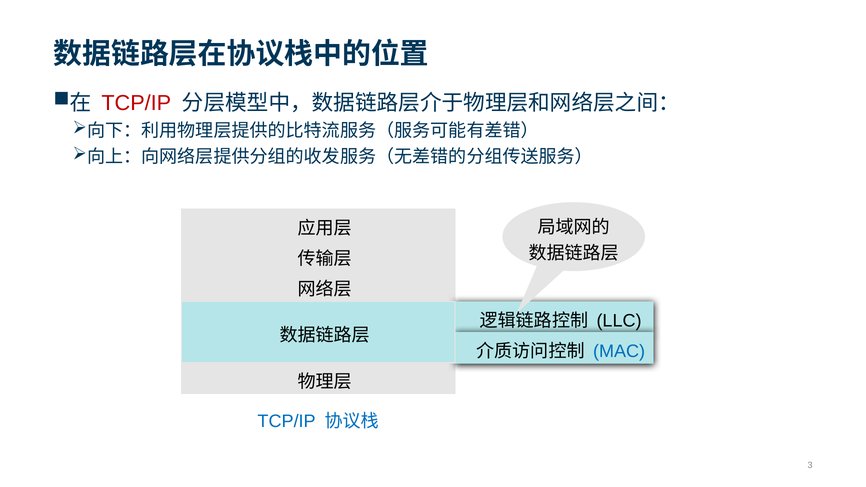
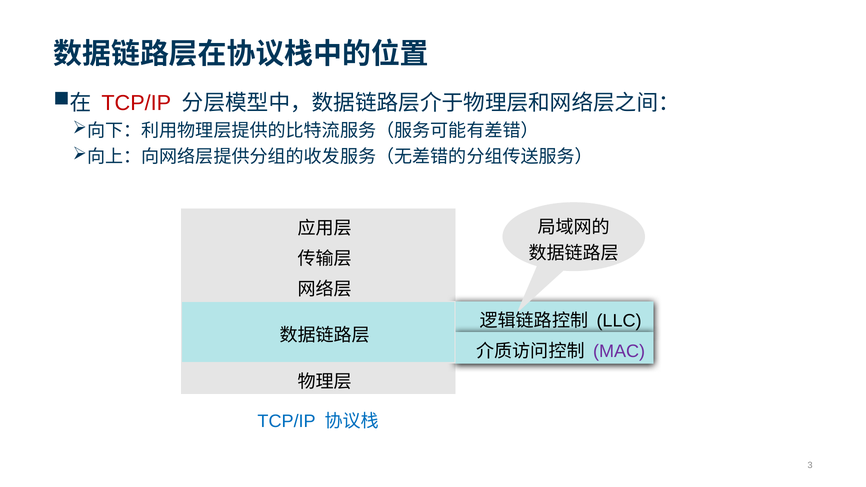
MAC colour: blue -> purple
